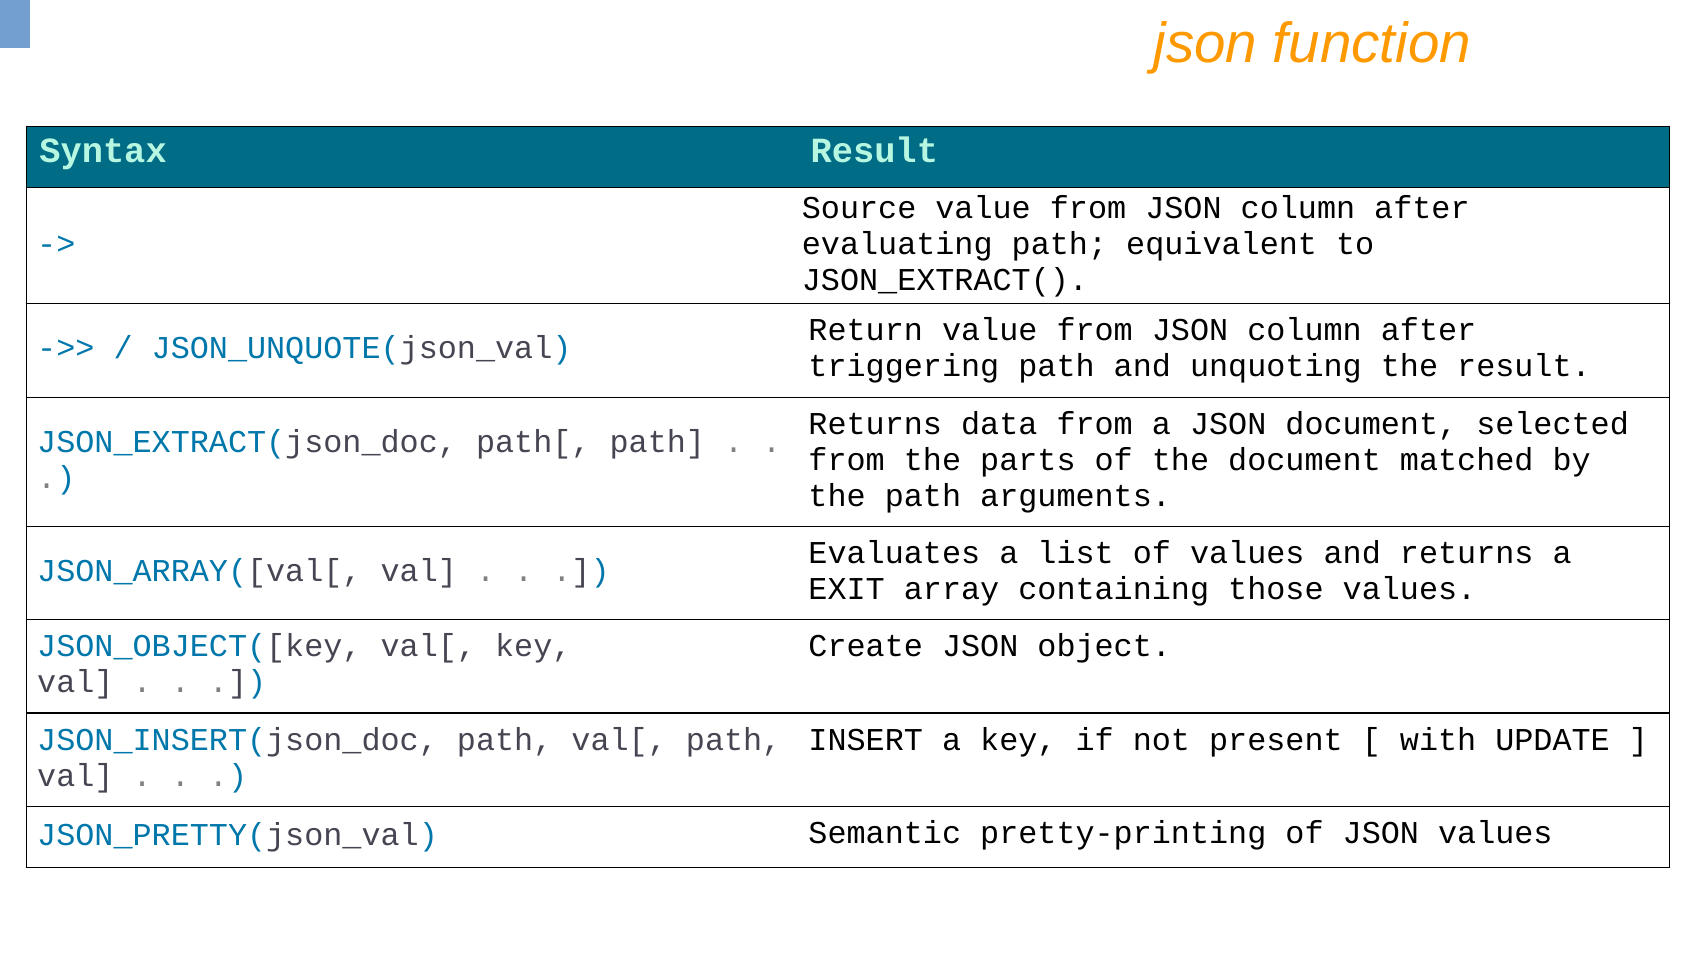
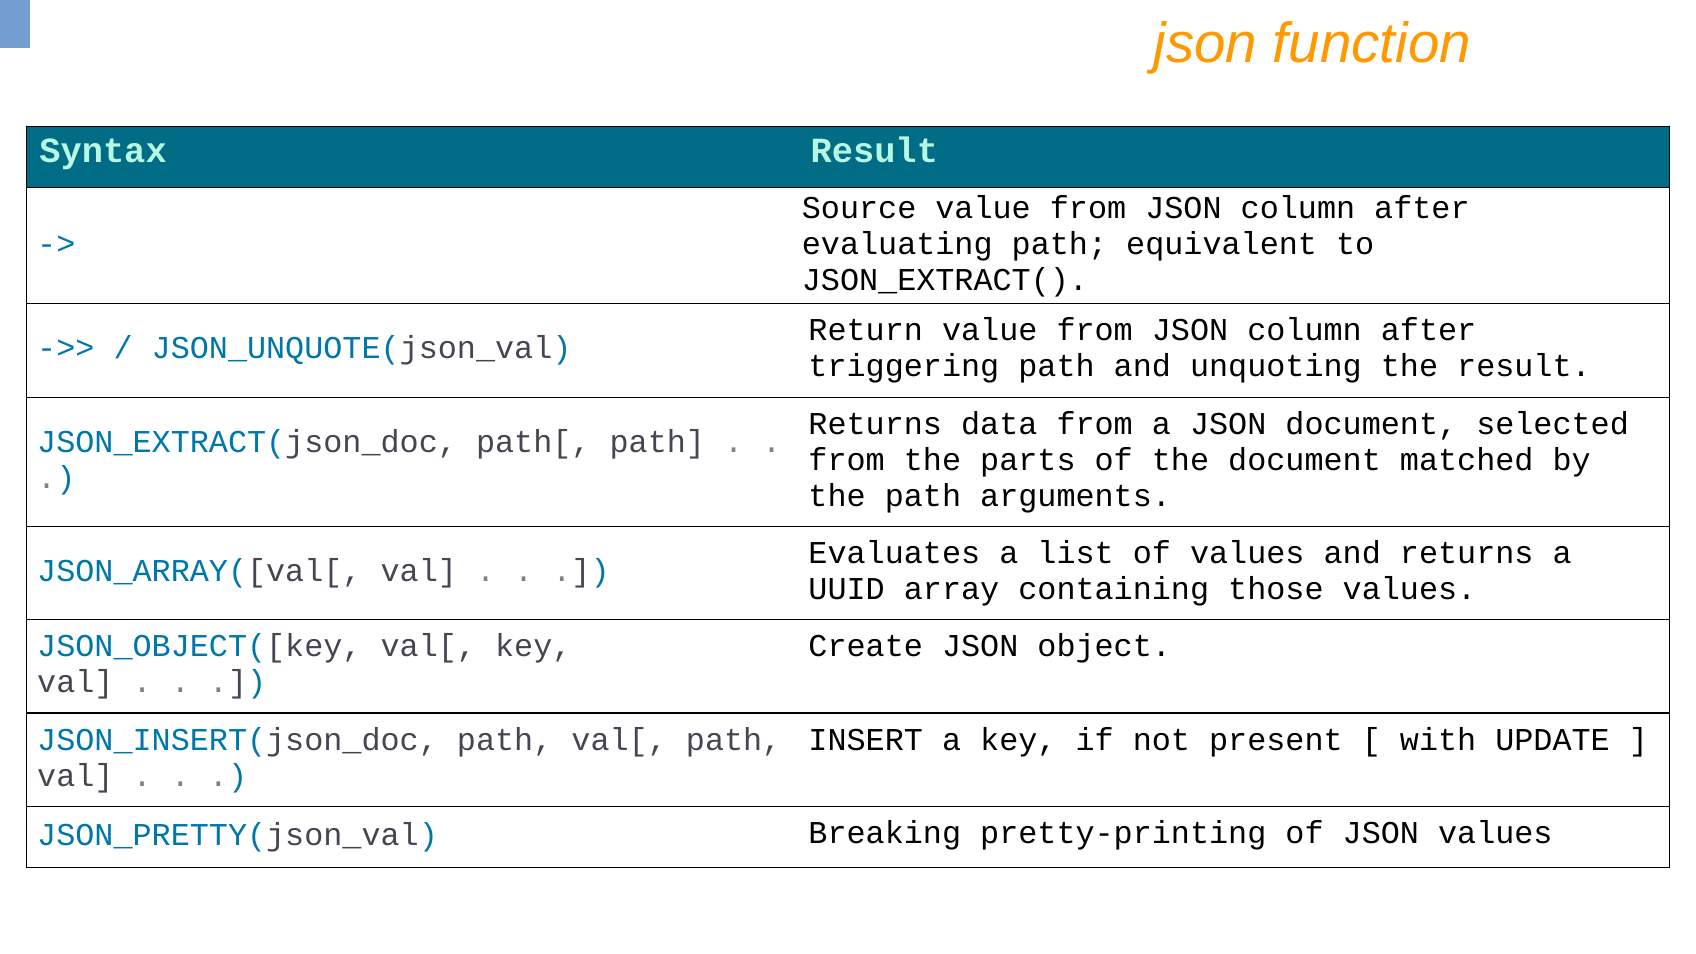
EXIT: EXIT -> UUID
Semantic: Semantic -> Breaking
